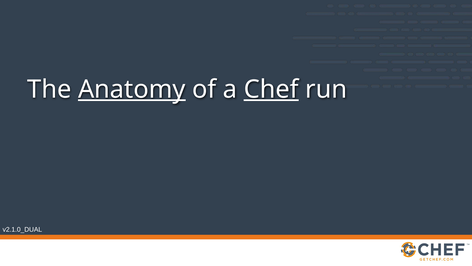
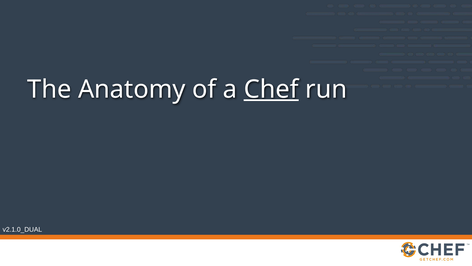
Anatomy underline: present -> none
